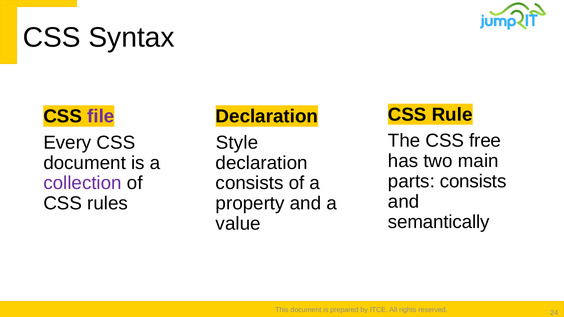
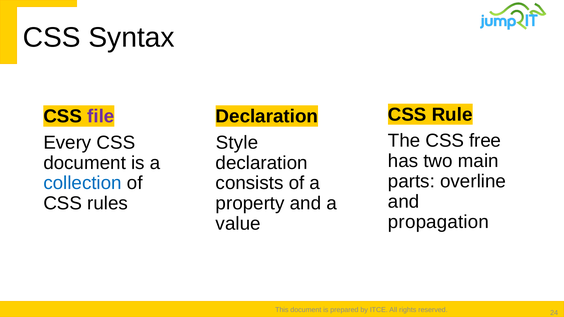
parts consists: consists -> overline
collection colour: purple -> blue
semantically: semantically -> propagation
